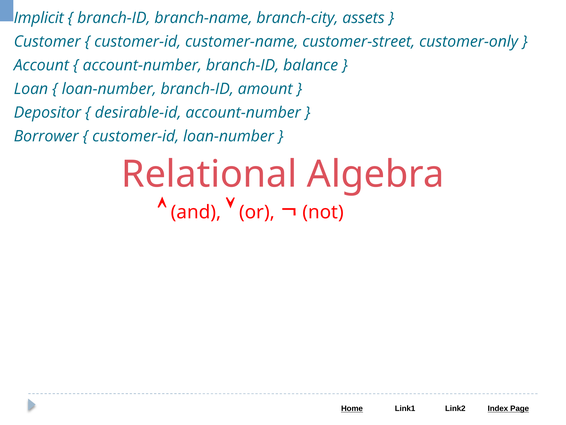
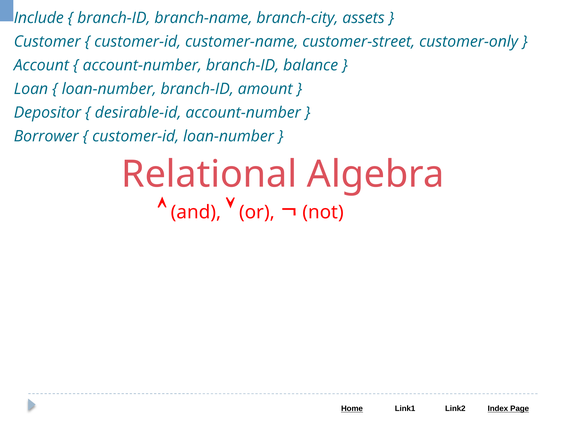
Implicit: Implicit -> Include
